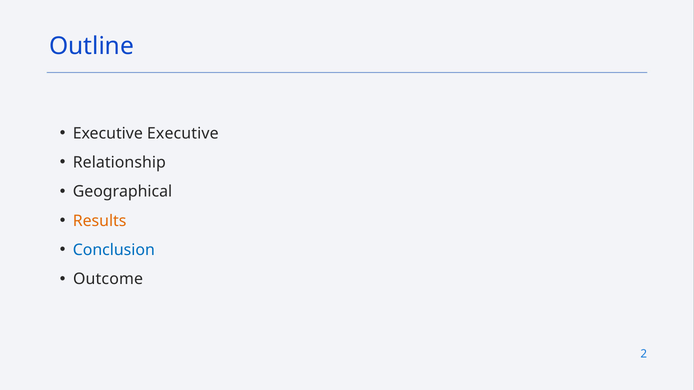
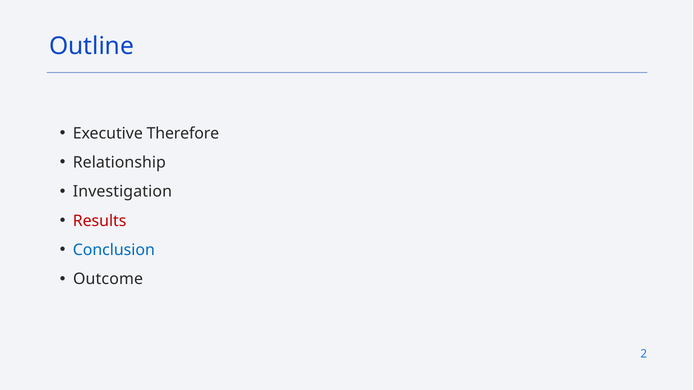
Executive Executive: Executive -> Therefore
Geographical: Geographical -> Investigation
Results colour: orange -> red
